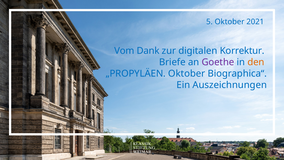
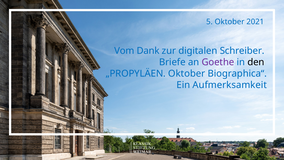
Korrektur: Korrektur -> Schreiber
den colour: orange -> black
Auszeichnungen: Auszeichnungen -> Aufmerksamkeit
